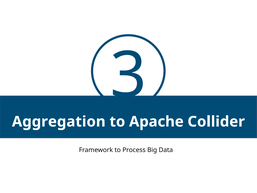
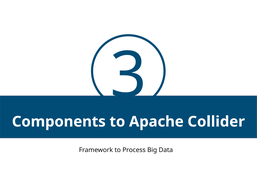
Aggregation: Aggregation -> Components
